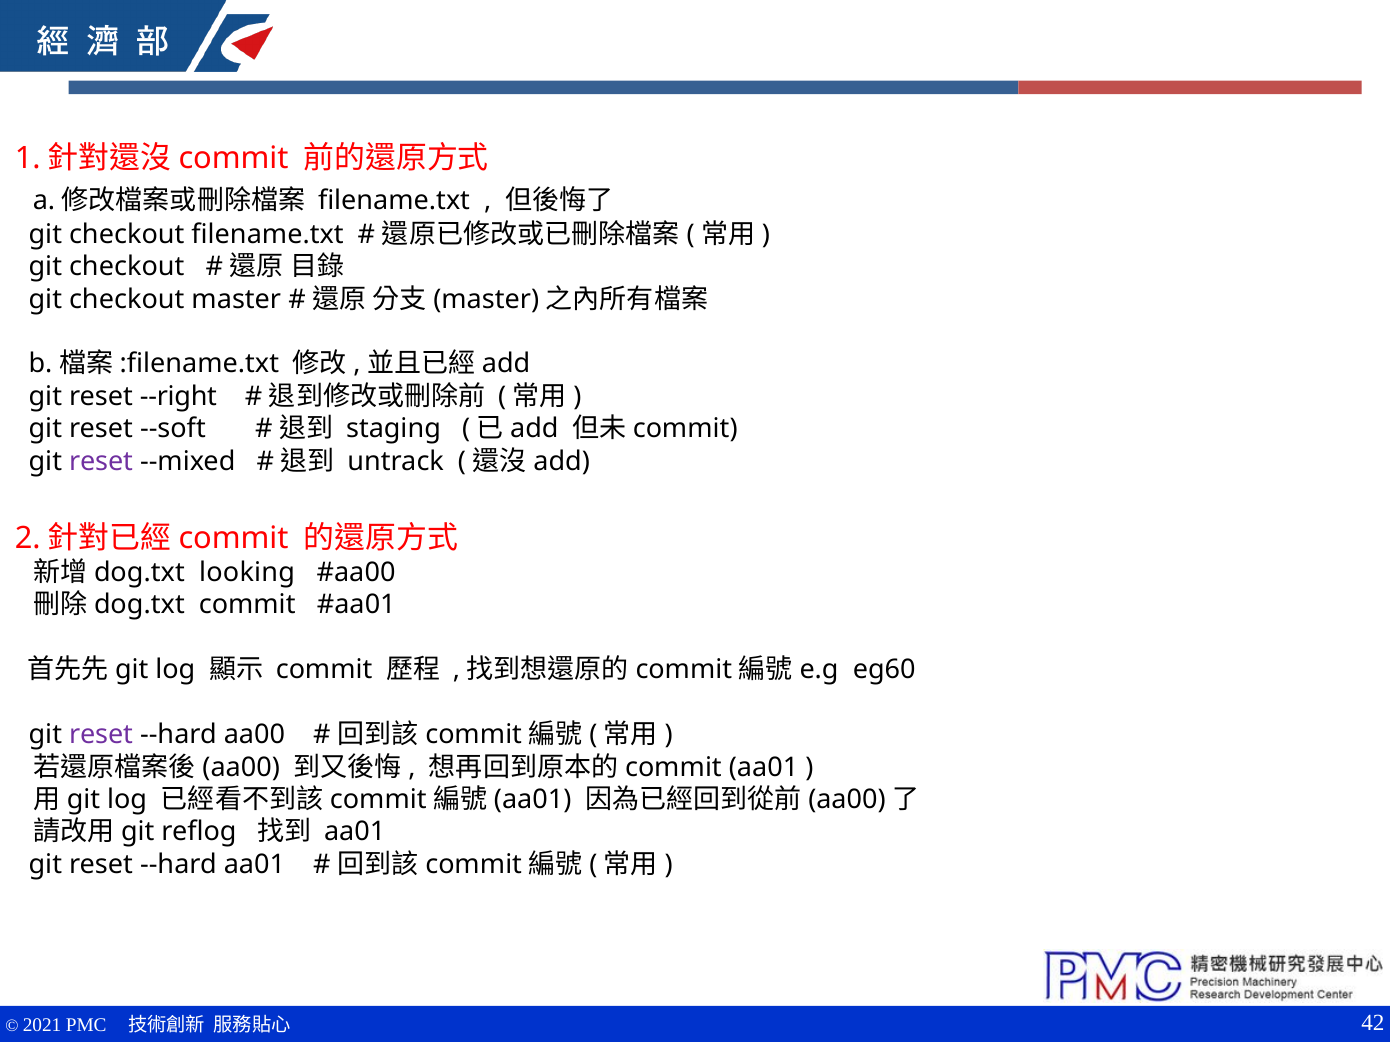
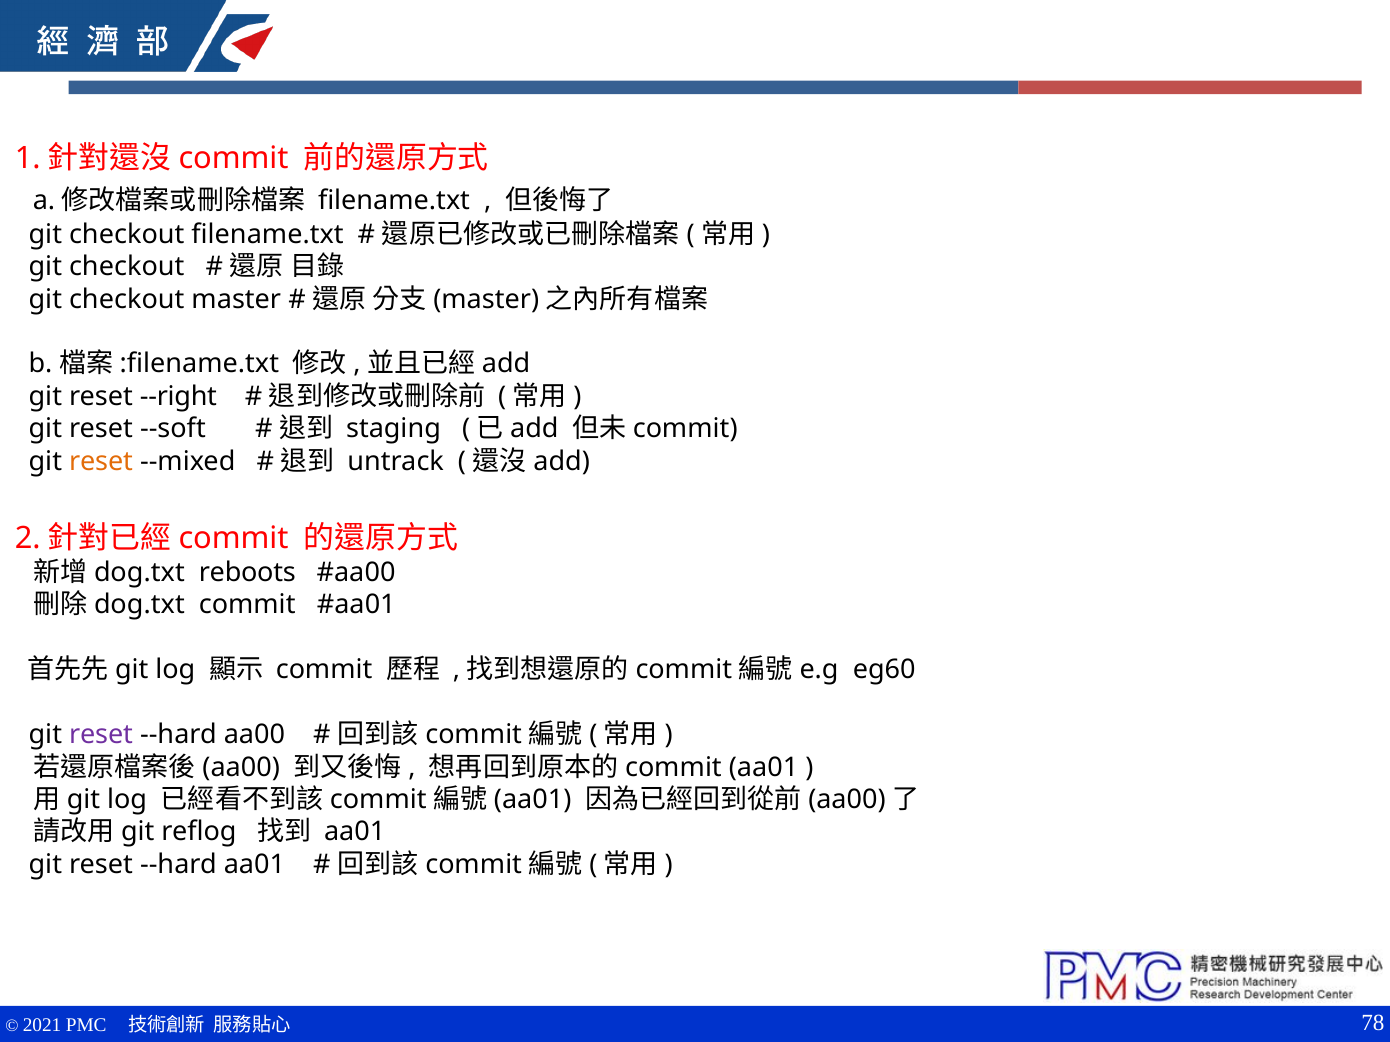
reset at (101, 462) colour: purple -> orange
looking: looking -> reboots
42: 42 -> 78
